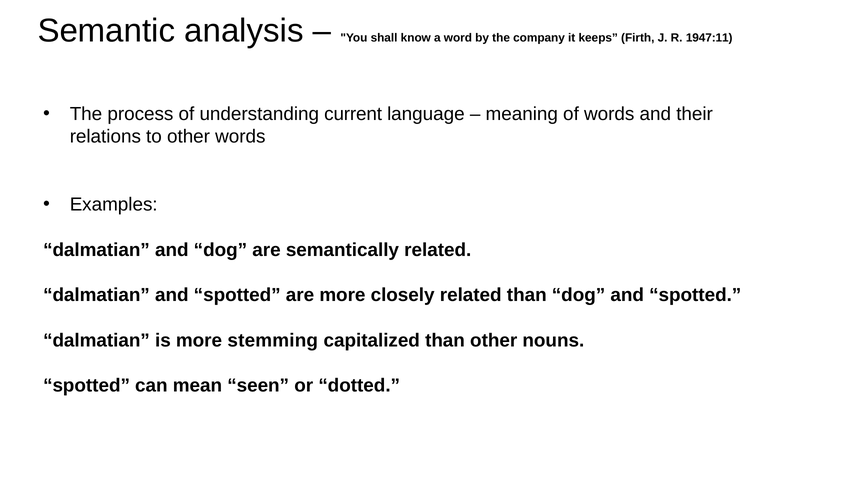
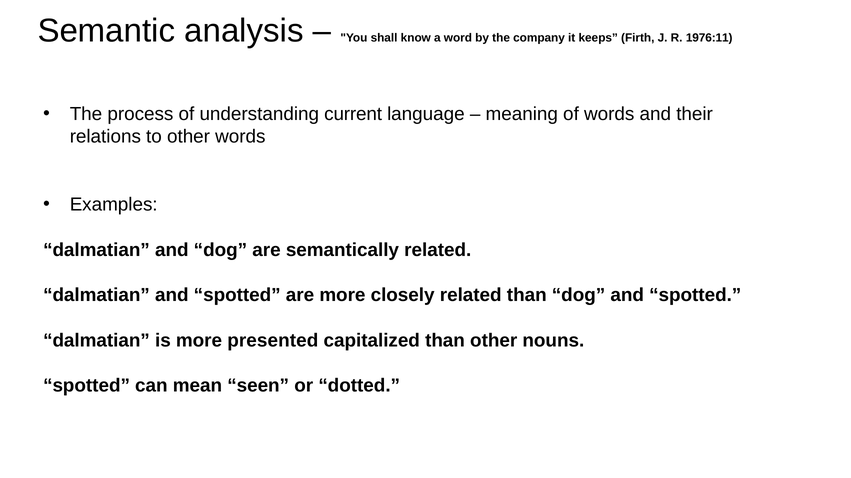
1947:11: 1947:11 -> 1976:11
stemming: stemming -> presented
